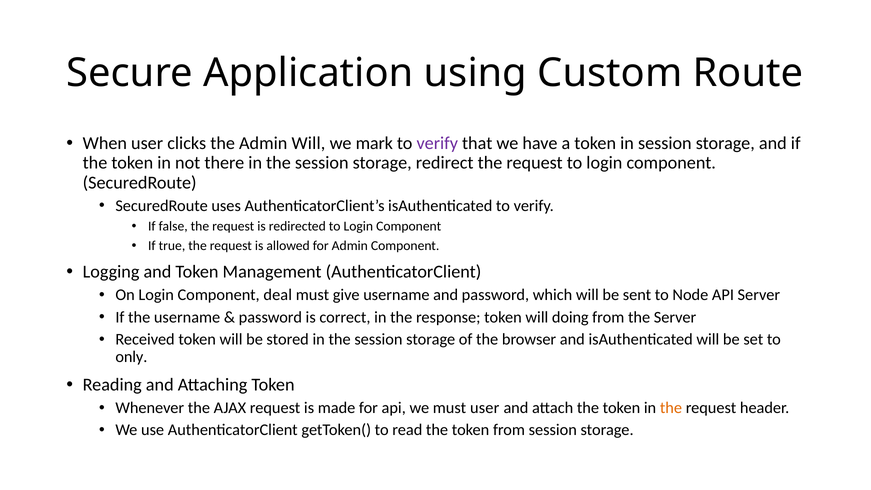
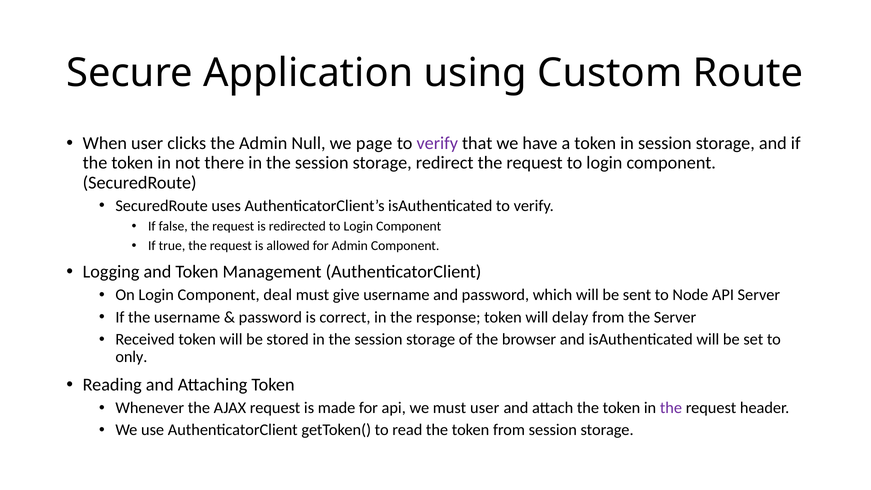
Admin Will: Will -> Null
mark: mark -> page
doing: doing -> delay
the at (671, 408) colour: orange -> purple
